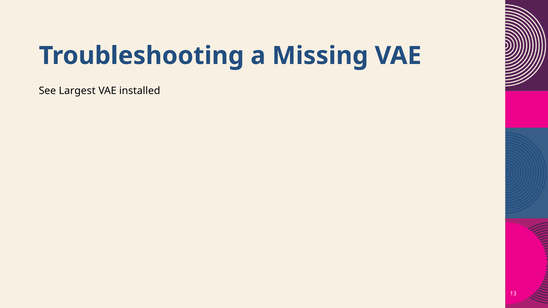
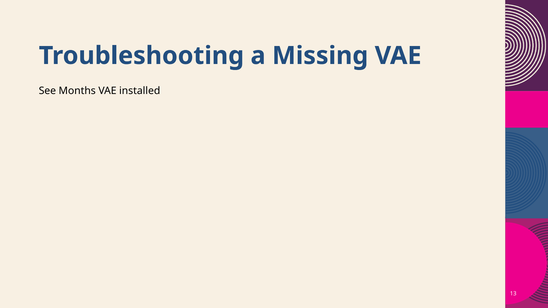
Largest: Largest -> Months
